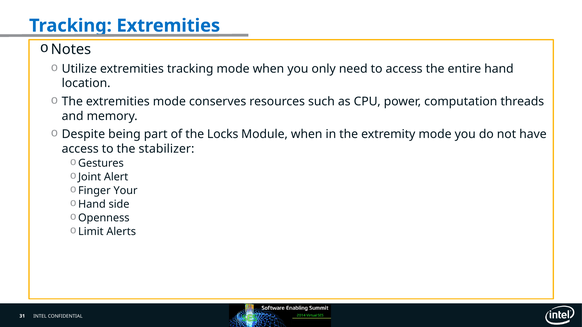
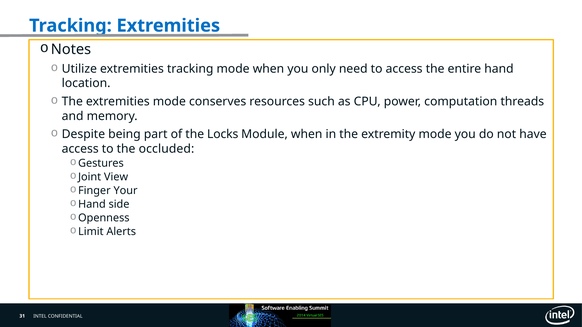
stabilizer: stabilizer -> occluded
Alert: Alert -> View
